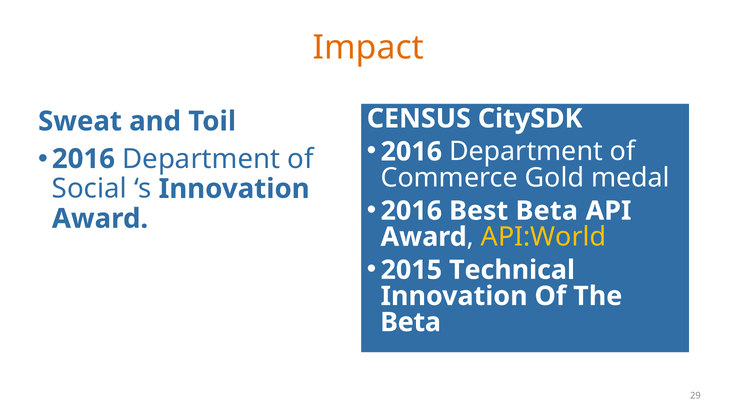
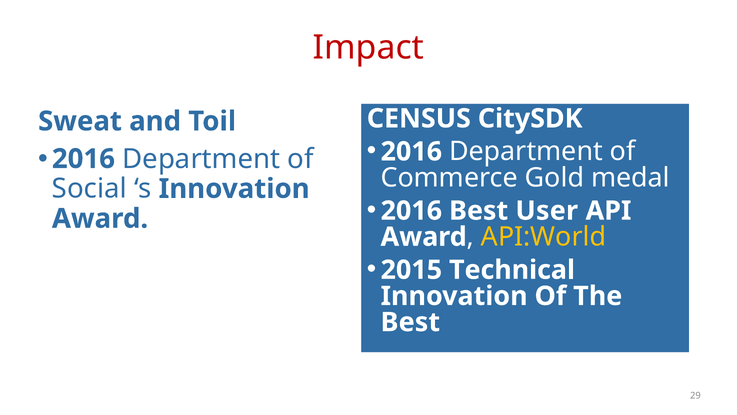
Impact colour: orange -> red
Best Beta: Beta -> User
Beta at (411, 322): Beta -> Best
